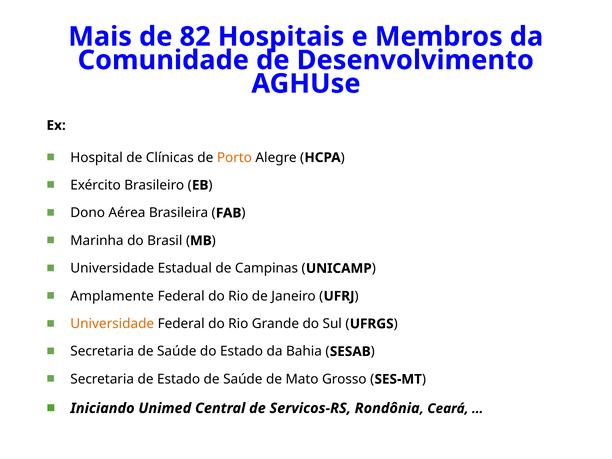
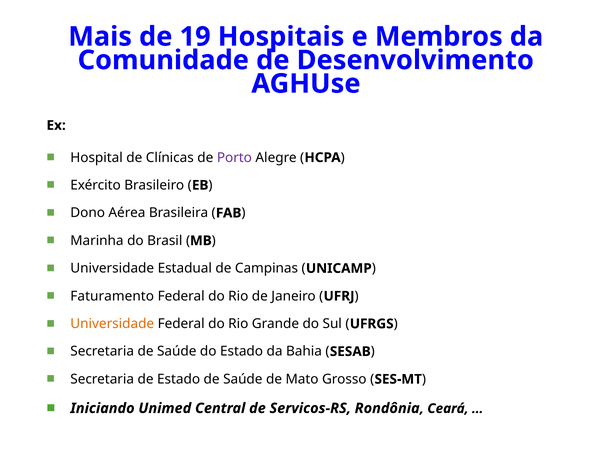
82: 82 -> 19
Porto colour: orange -> purple
Amplamente: Amplamente -> Faturamento
